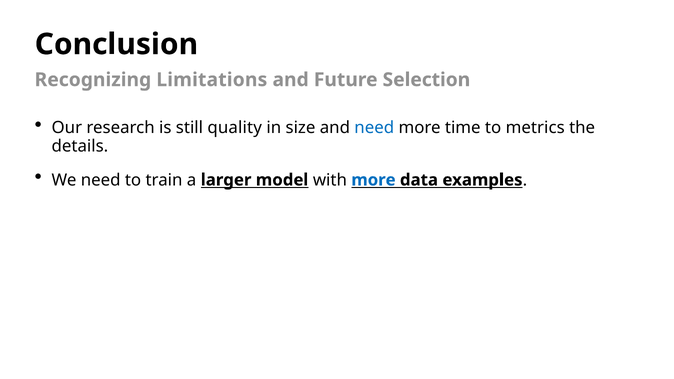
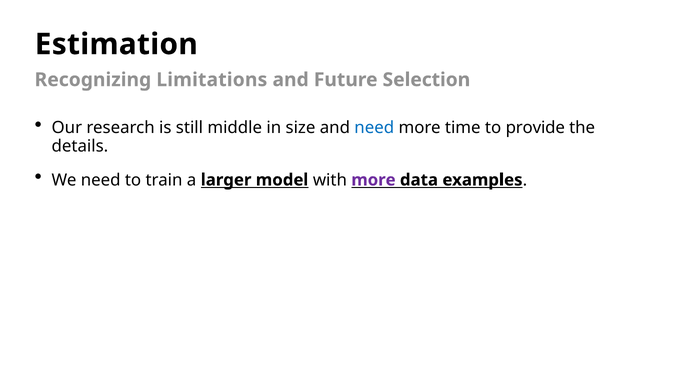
Conclusion: Conclusion -> Estimation
quality: quality -> middle
metrics: metrics -> provide
more at (373, 180) colour: blue -> purple
